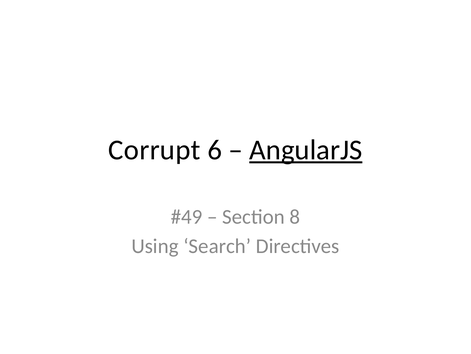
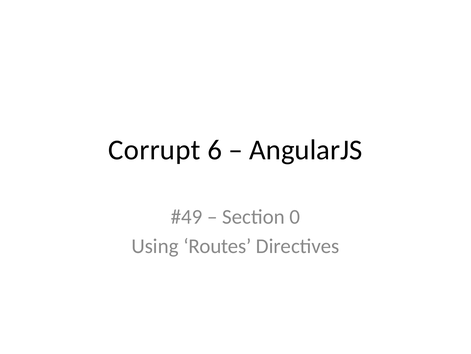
AngularJS underline: present -> none
8: 8 -> 0
Search: Search -> Routes
